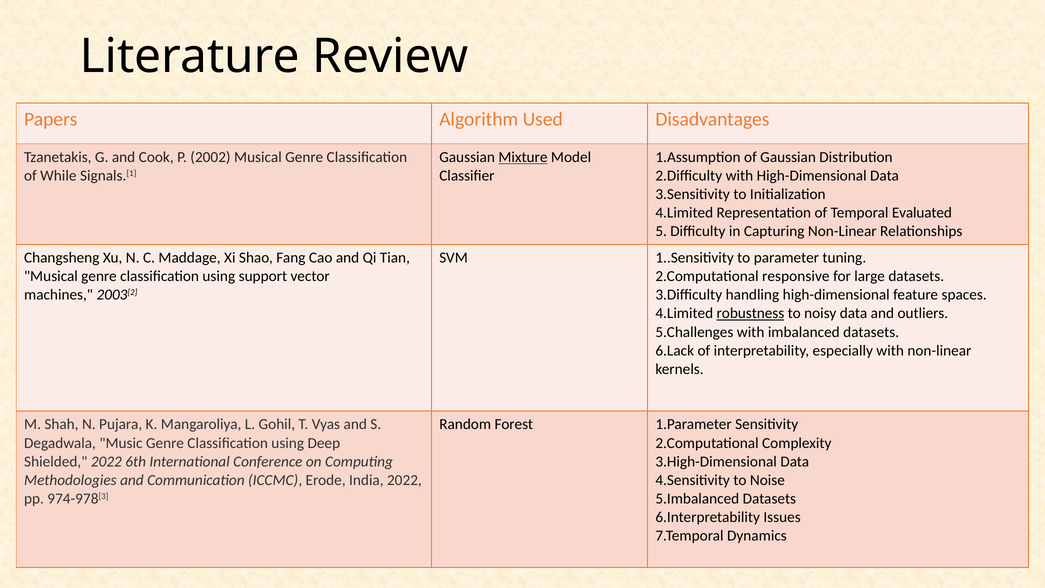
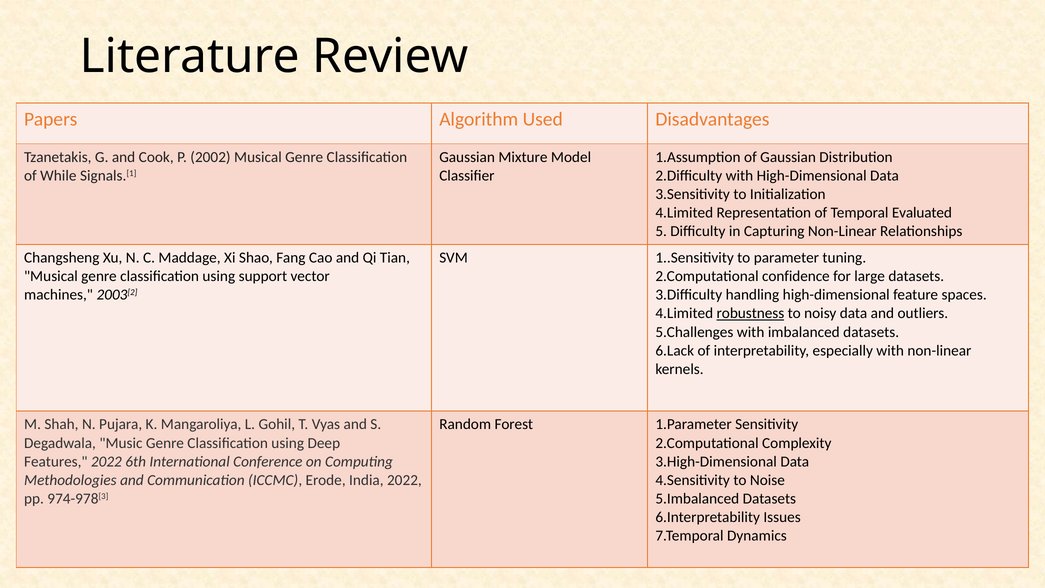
Mixture underline: present -> none
responsive: responsive -> confidence
Shielded: Shielded -> Features
